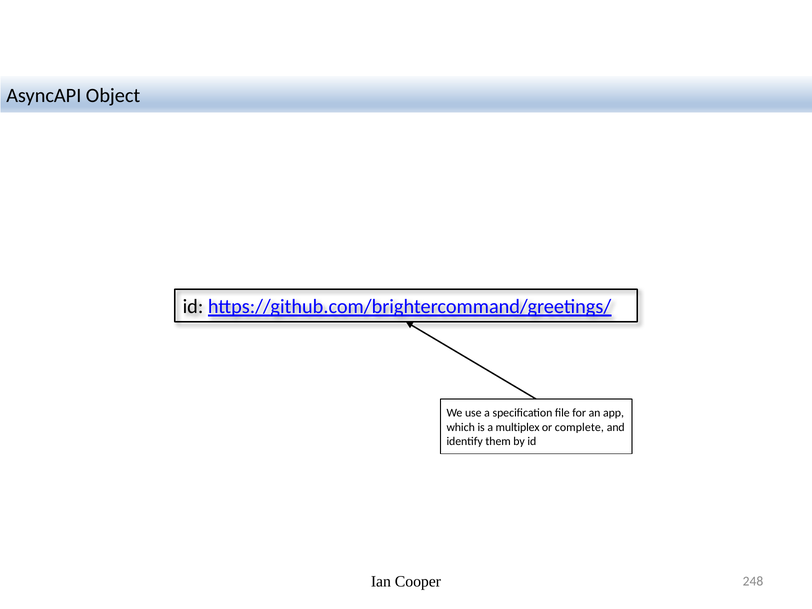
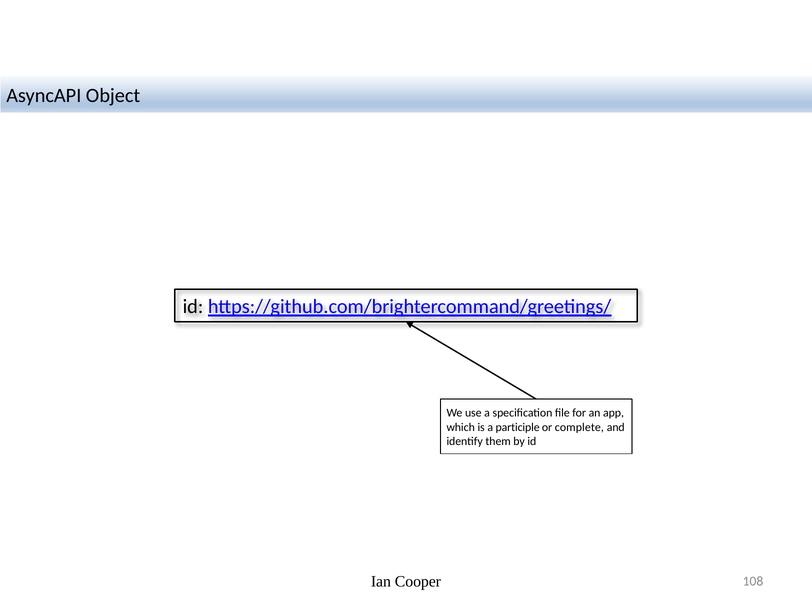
multiplex: multiplex -> participle
248: 248 -> 108
